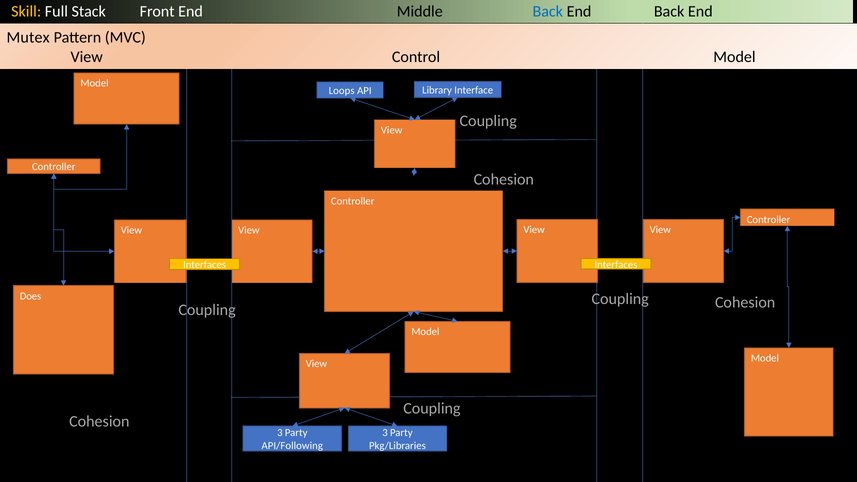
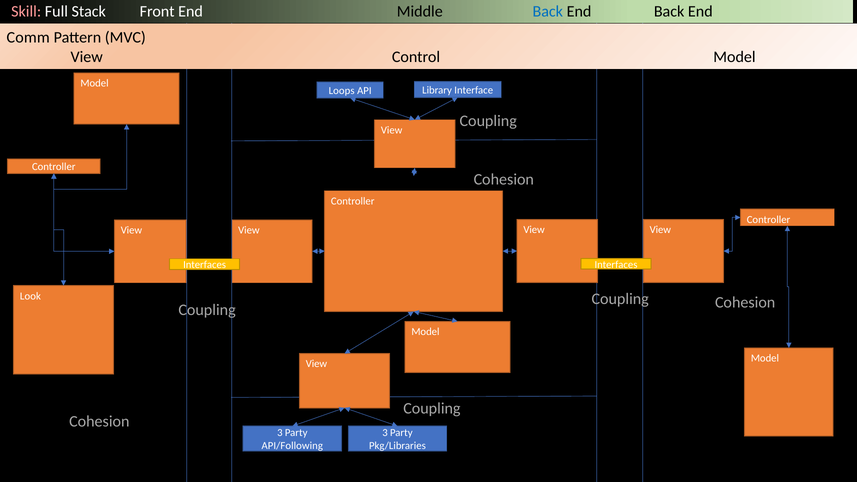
Skill colour: yellow -> pink
Mutex: Mutex -> Comm
Does: Does -> Look
